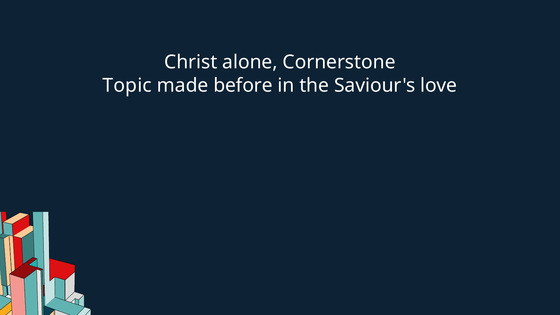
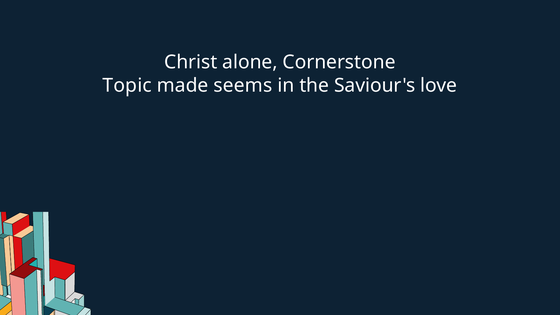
before: before -> seems
